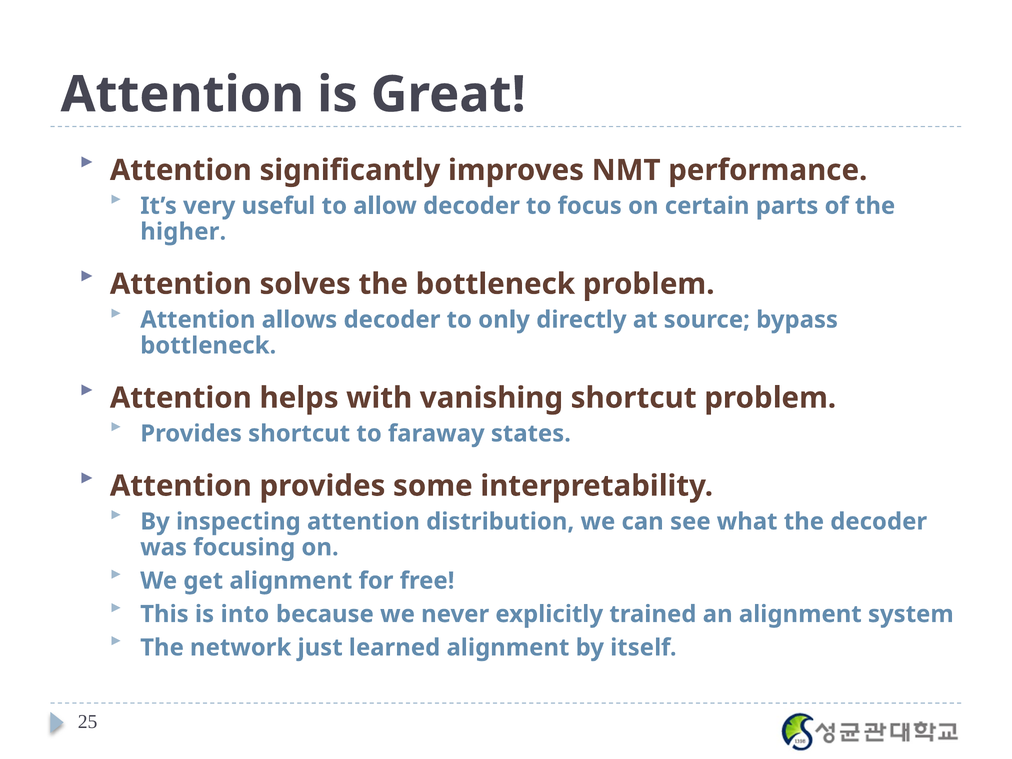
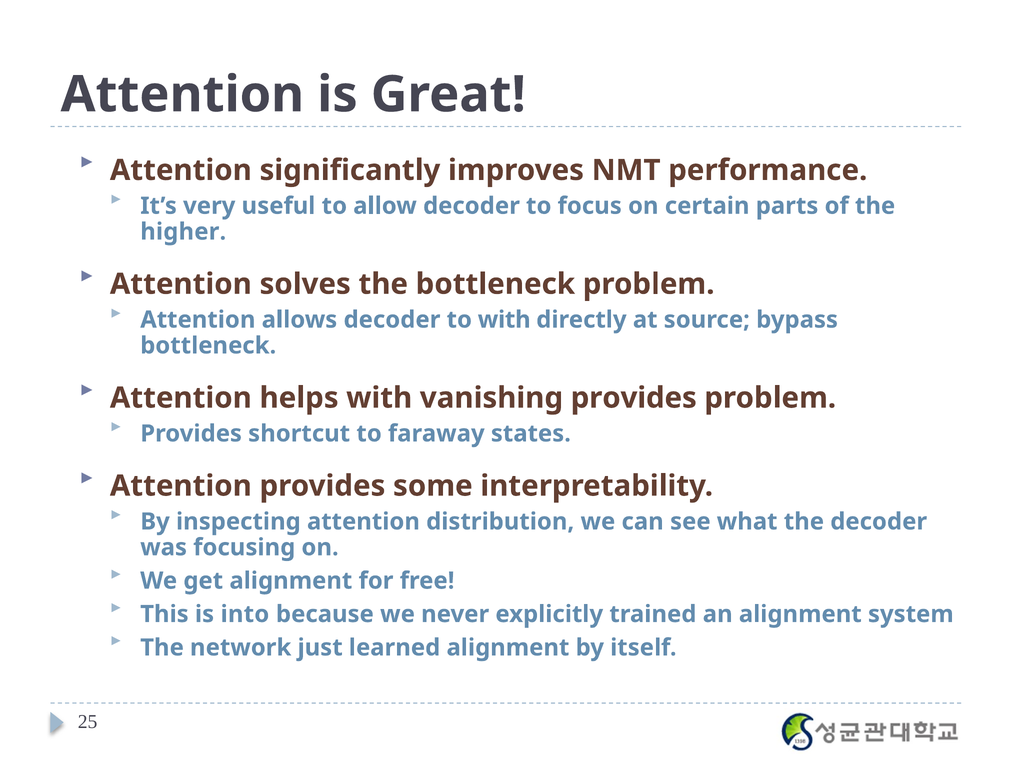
to only: only -> with
vanishing shortcut: shortcut -> provides
